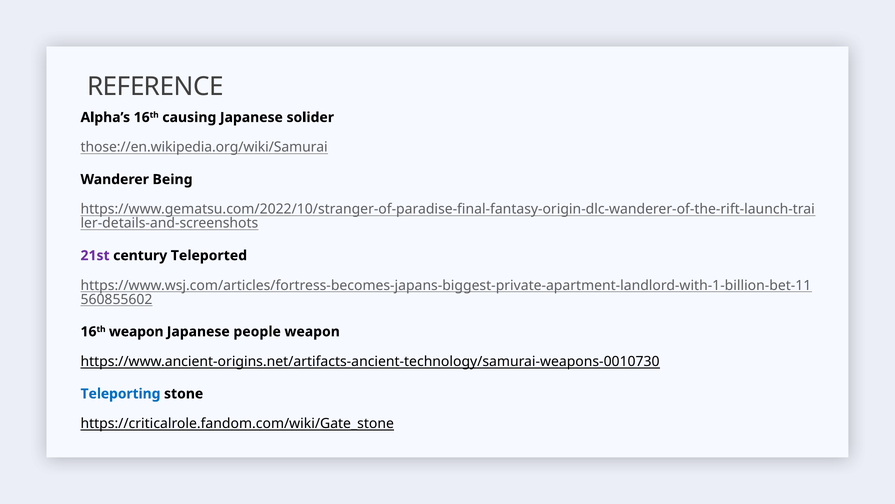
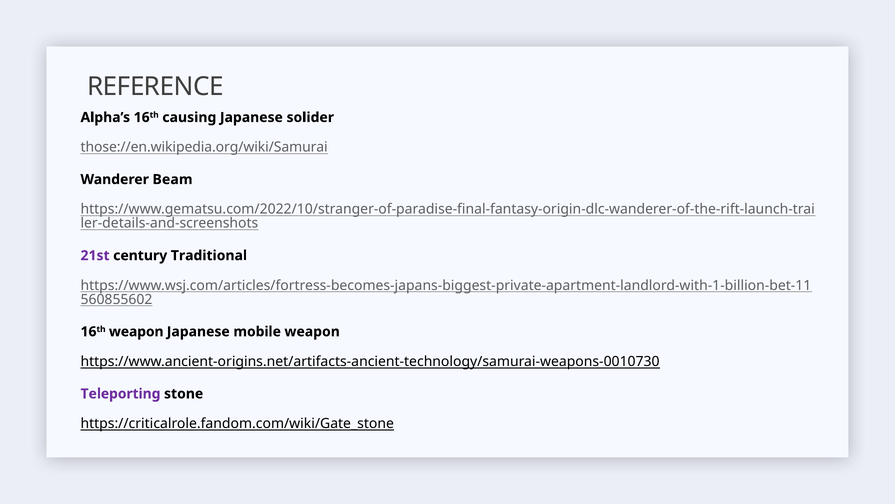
Being: Being -> Beam
Teleported: Teleported -> Traditional
people: people -> mobile
Teleporting colour: blue -> purple
